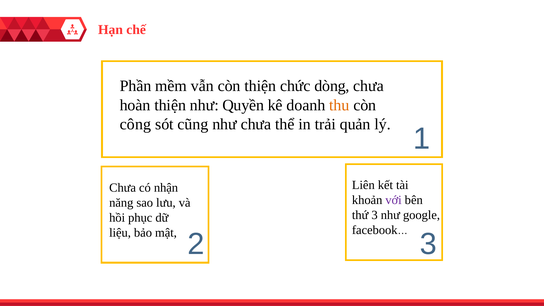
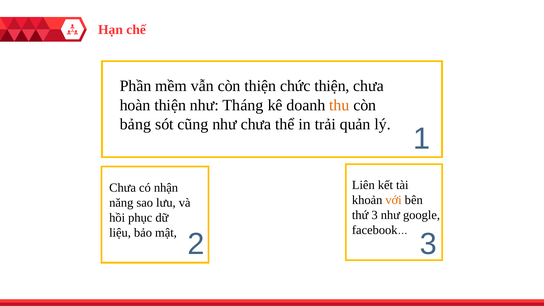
chức dòng: dòng -> thiện
Quyền: Quyền -> Tháng
công: công -> bảng
với colour: purple -> orange
